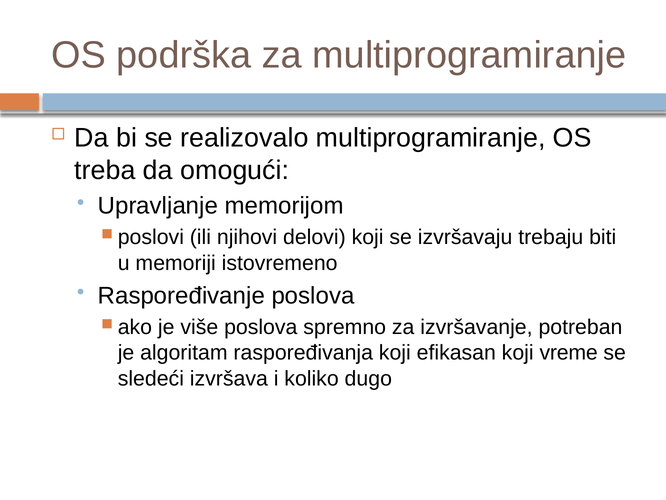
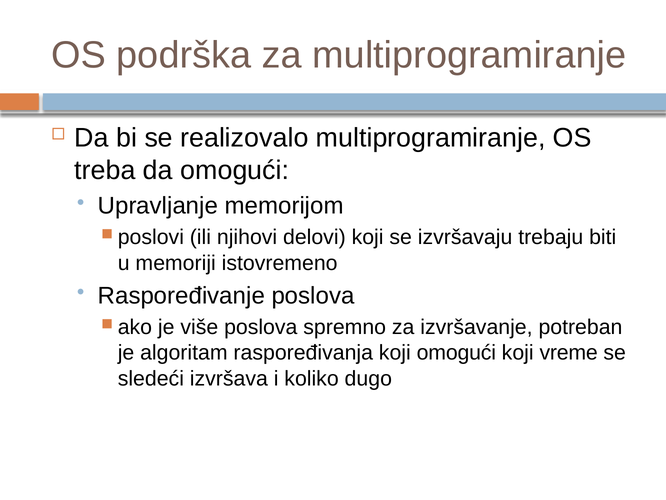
koji efikasan: efikasan -> omogući
